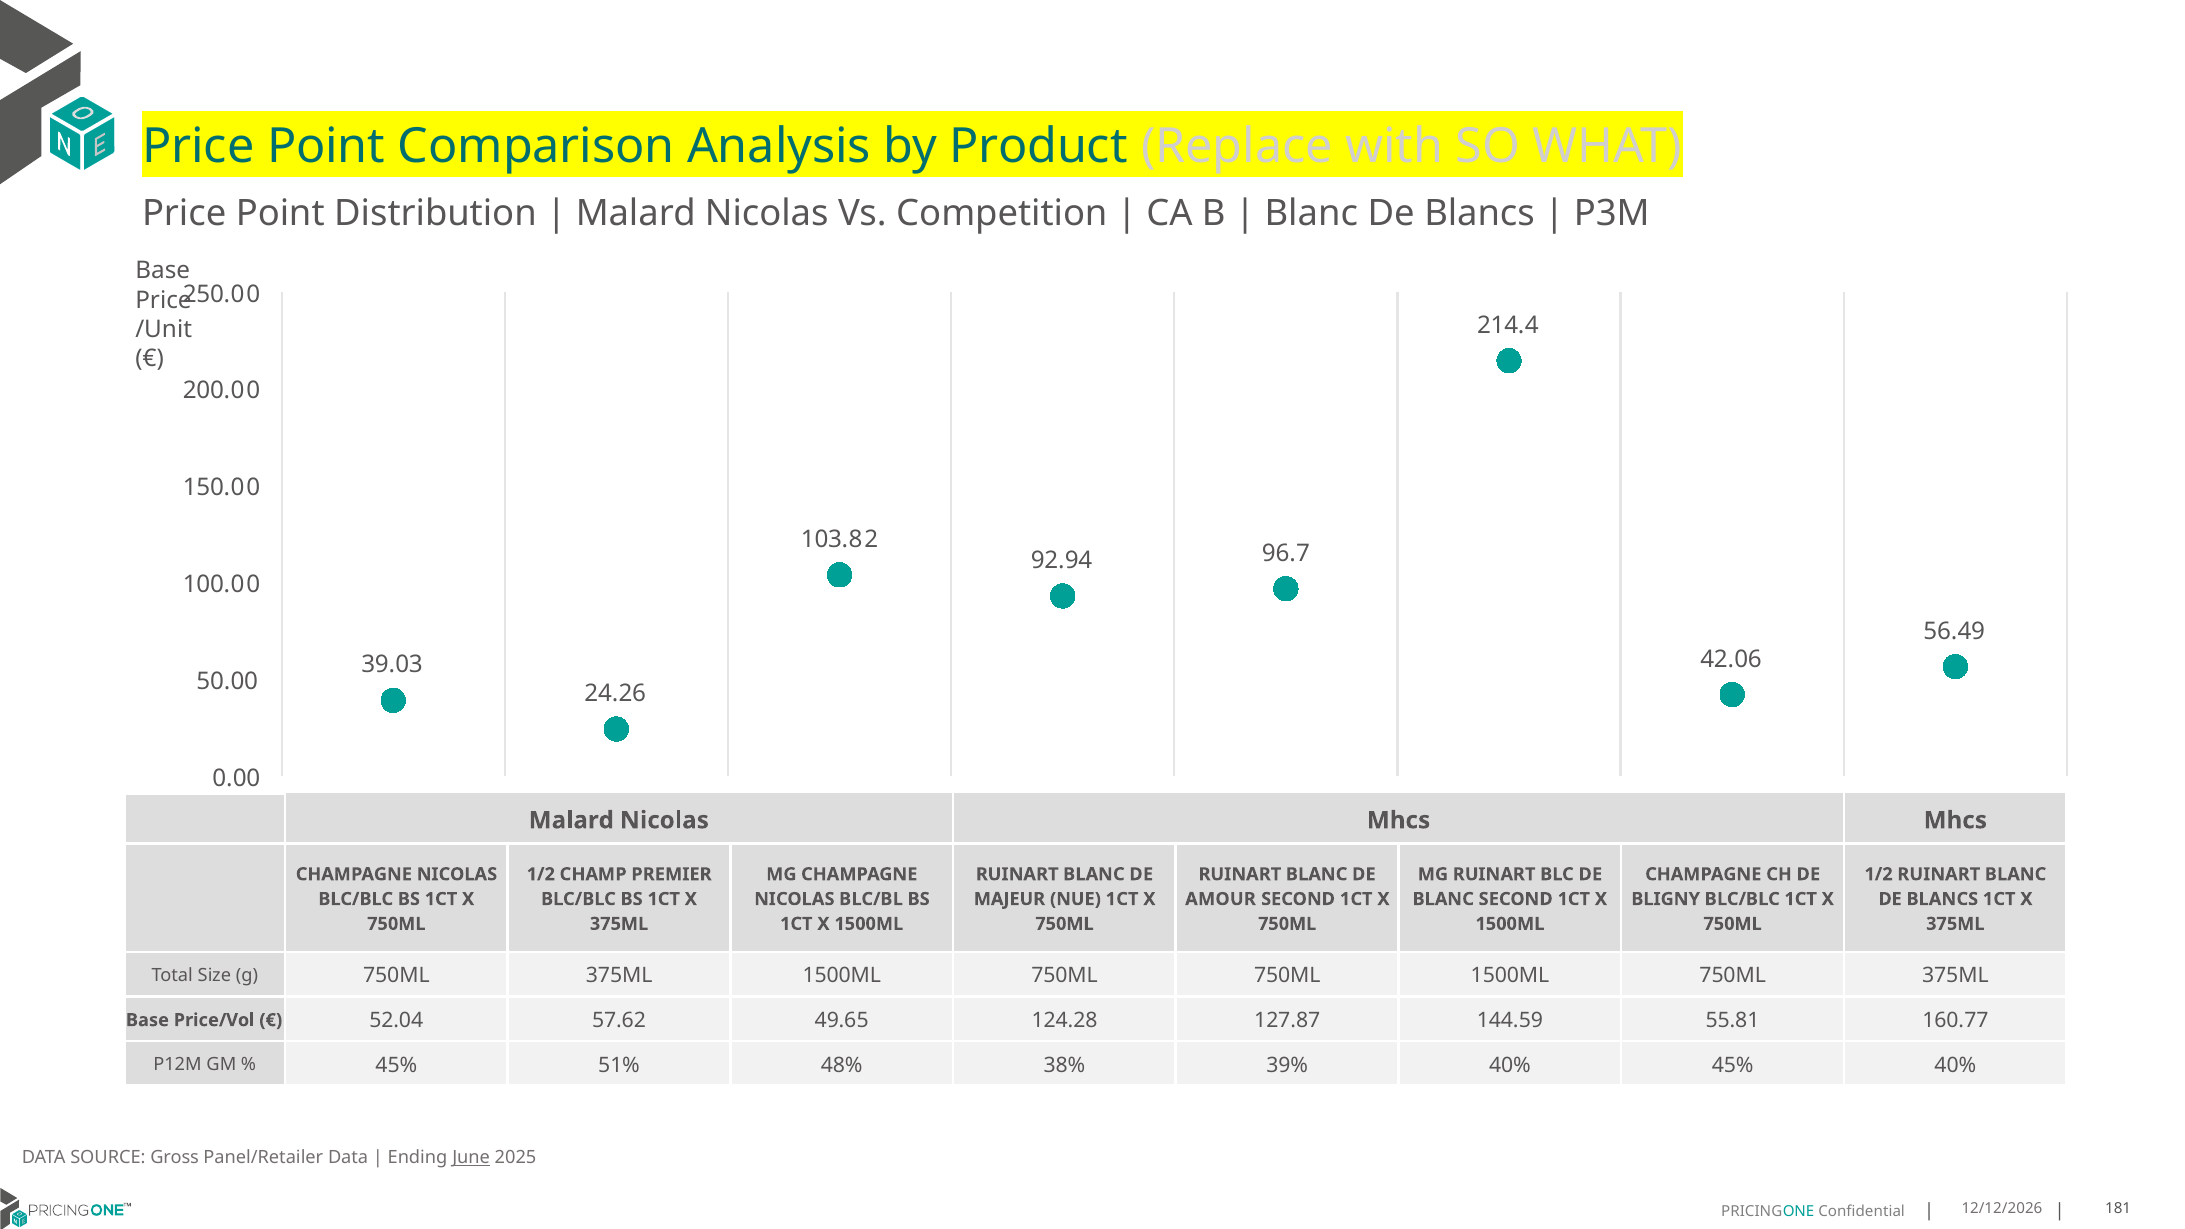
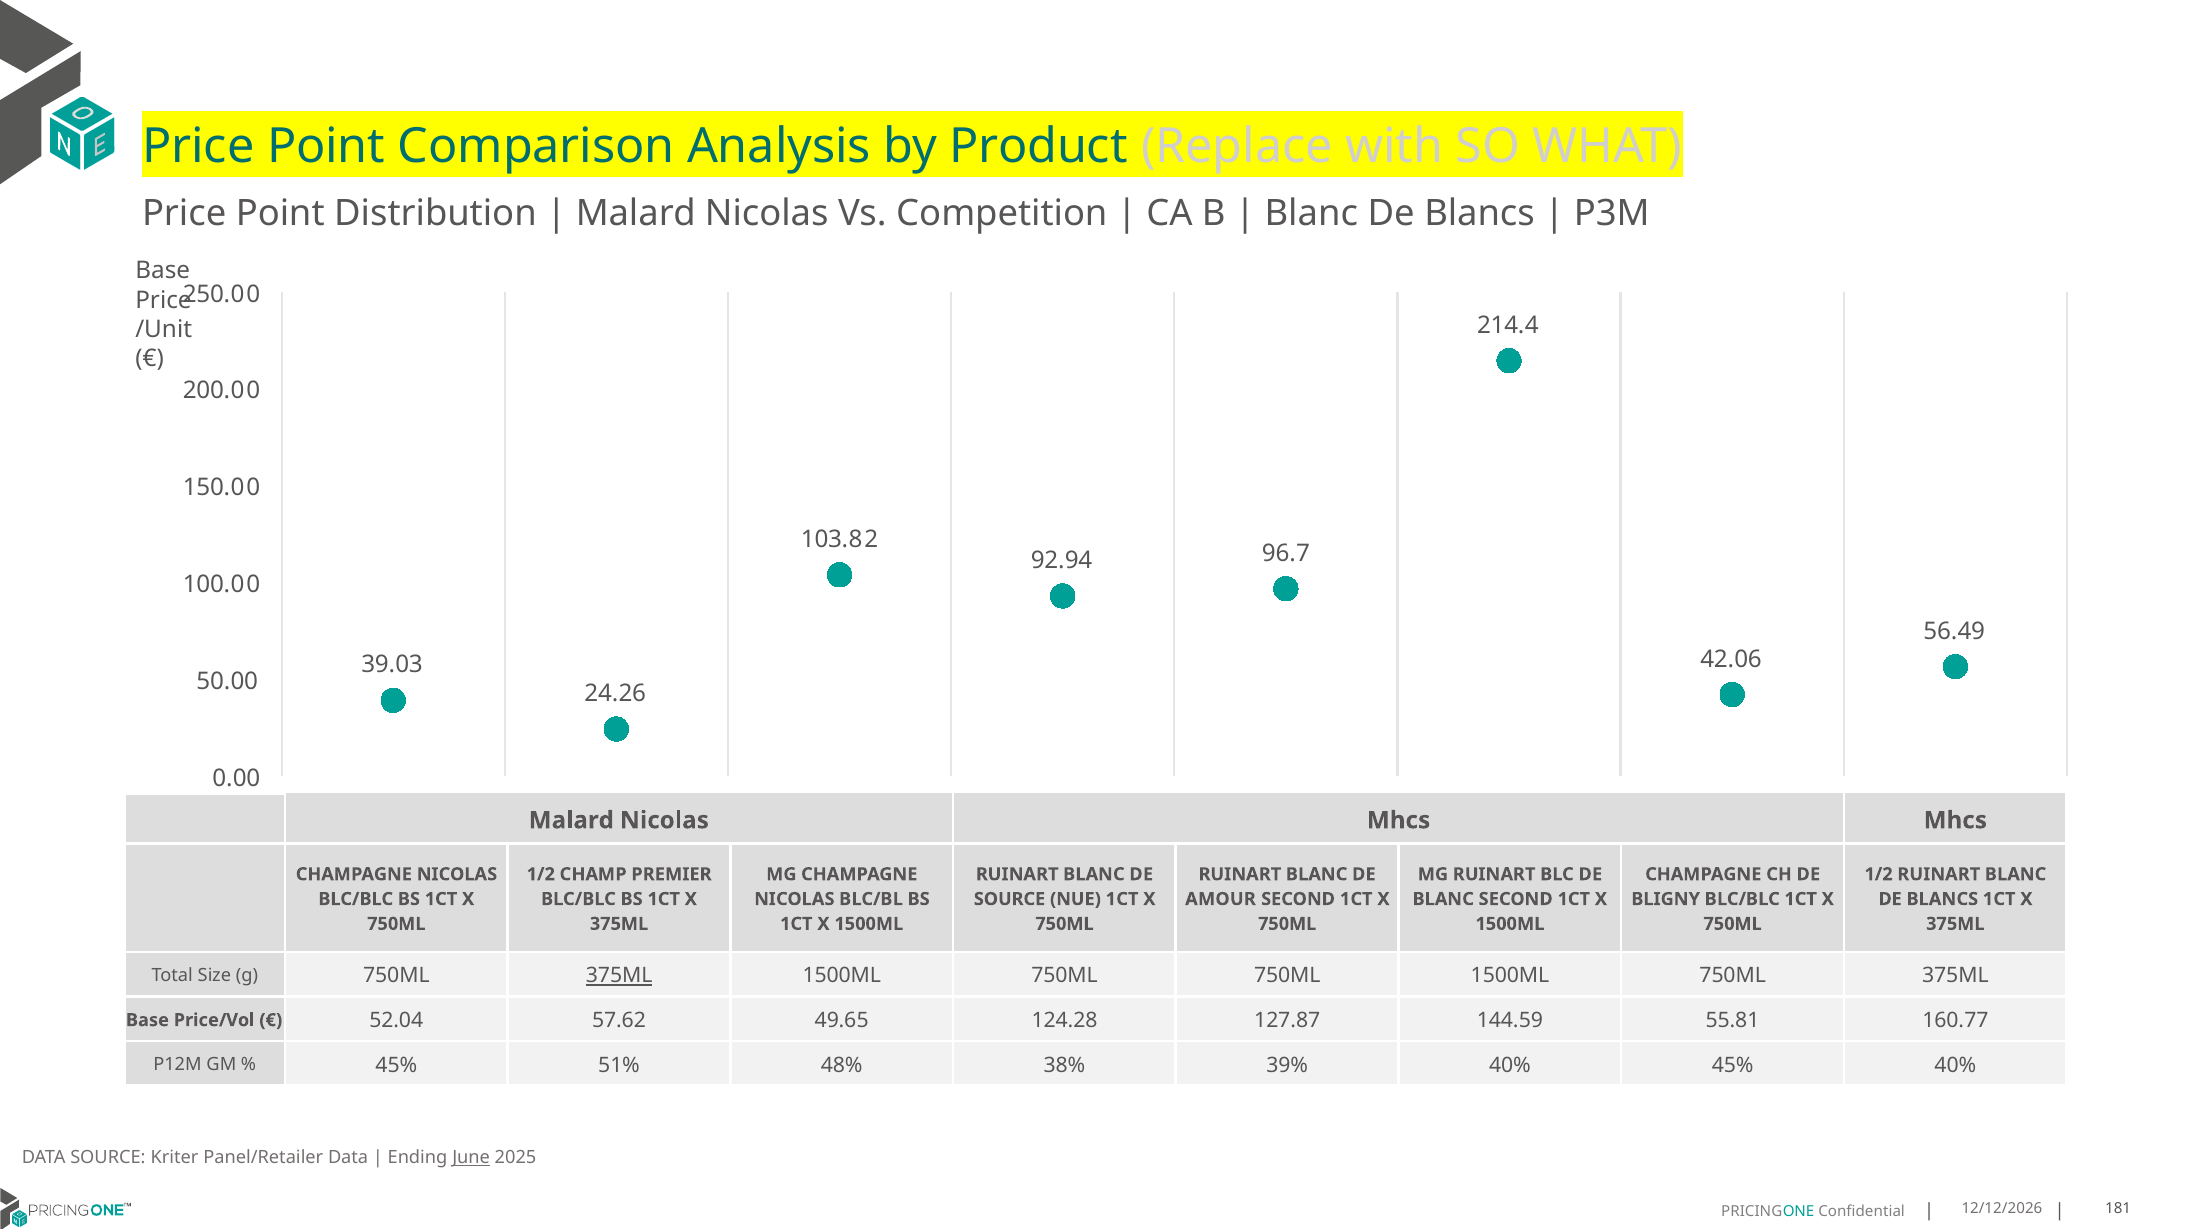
MAJEUR at (1009, 899): MAJEUR -> SOURCE
375ML at (619, 976) underline: none -> present
Gross: Gross -> Kriter
